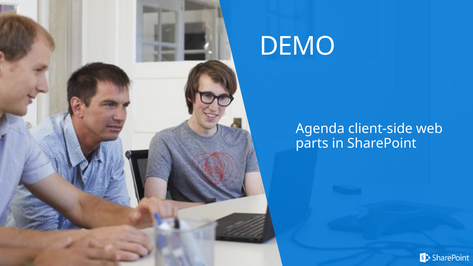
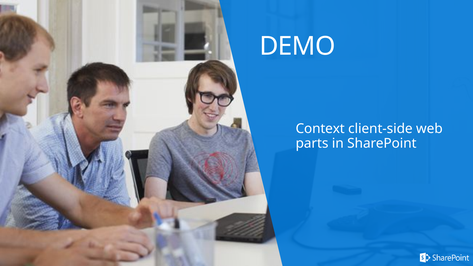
Agenda: Agenda -> Context
